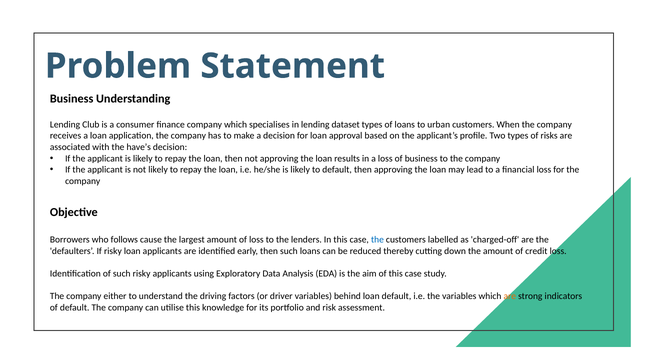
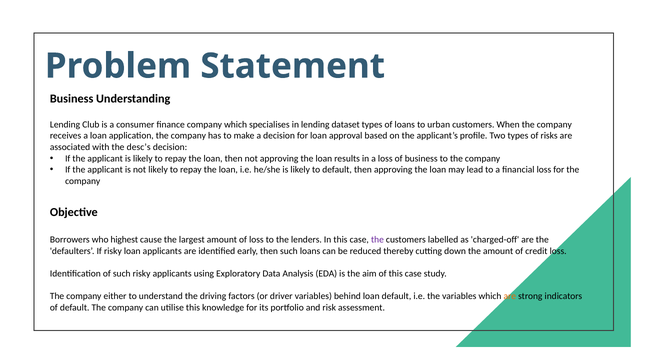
have’s: have’s -> desc’s
follows: follows -> highest
the at (377, 240) colour: blue -> purple
